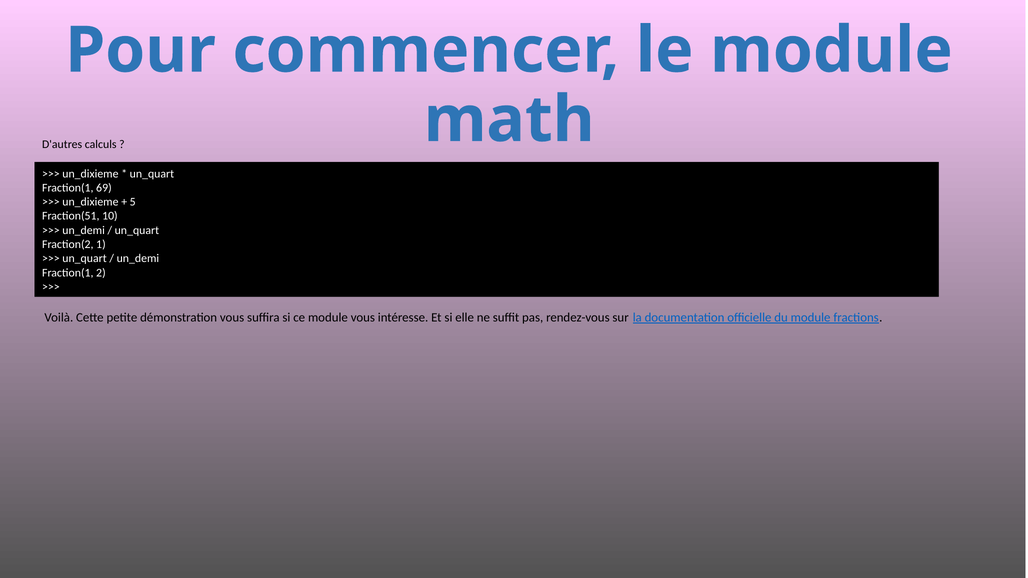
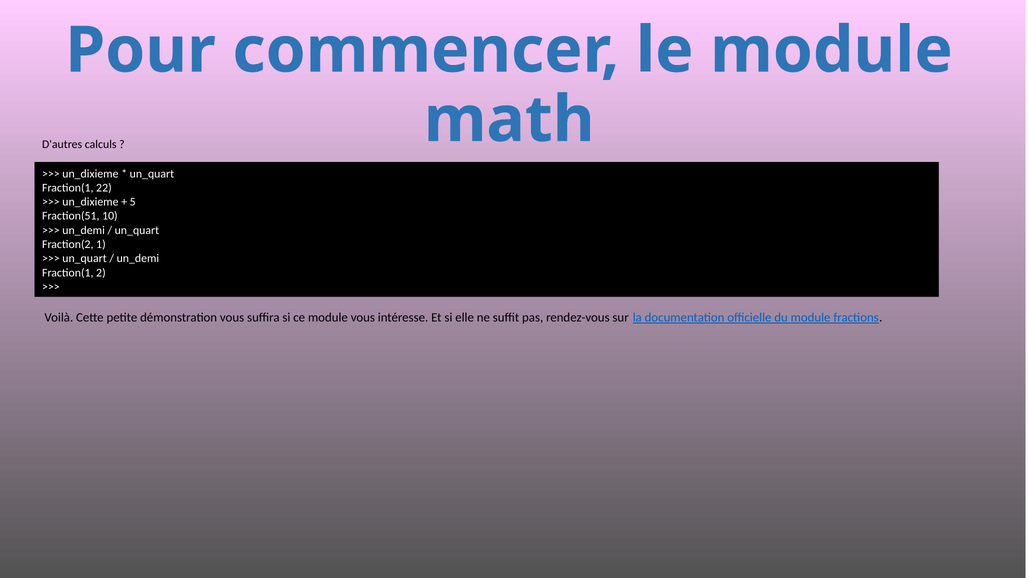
69: 69 -> 22
